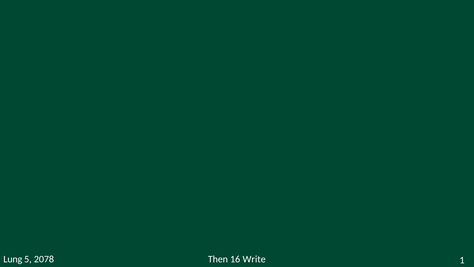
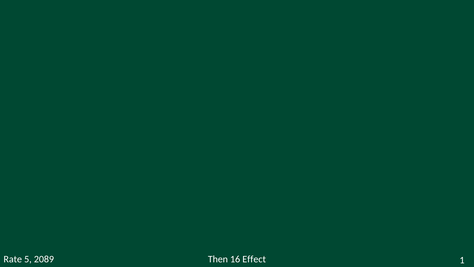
Lung: Lung -> Rate
2078: 2078 -> 2089
Write: Write -> Effect
